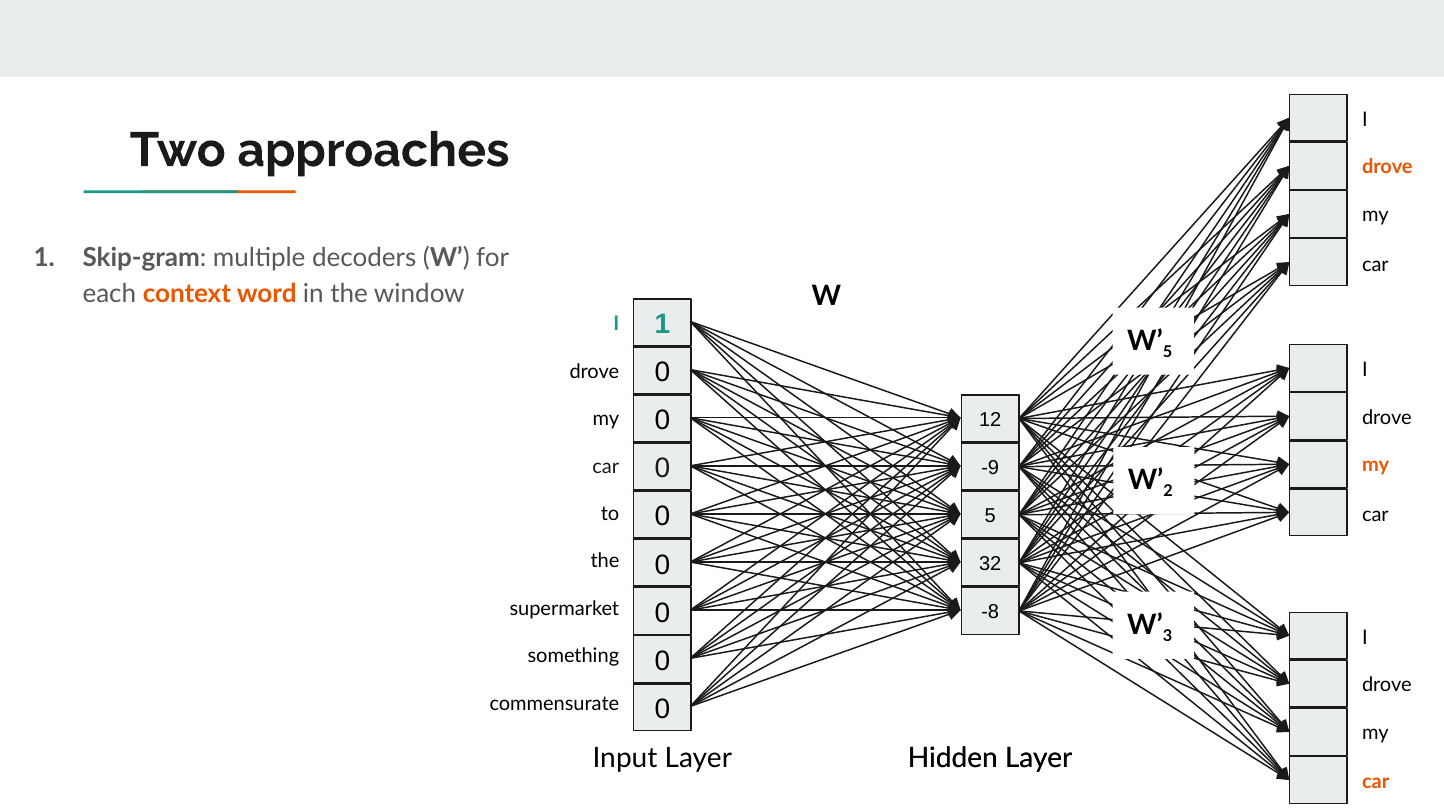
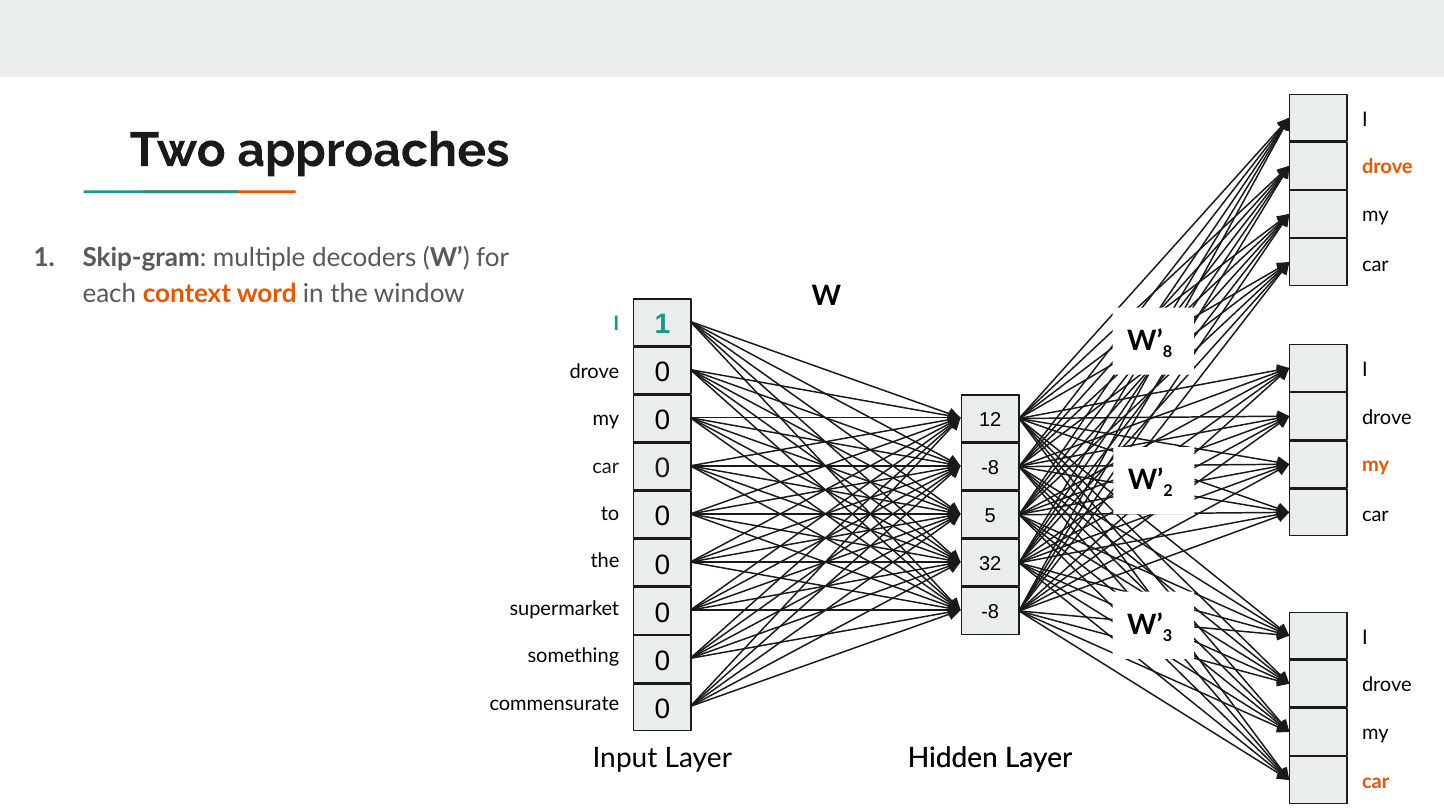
W 5: 5 -> 8
-9 at (990, 468): -9 -> -8
